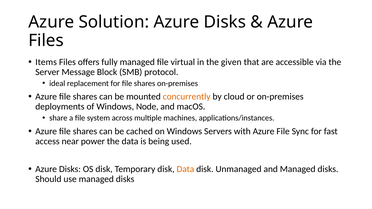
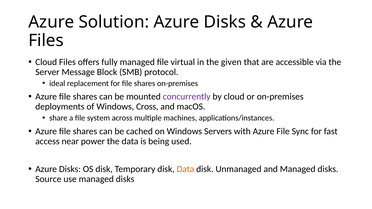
Items at (46, 62): Items -> Cloud
concurrently colour: orange -> purple
Node: Node -> Cross
Should: Should -> Source
